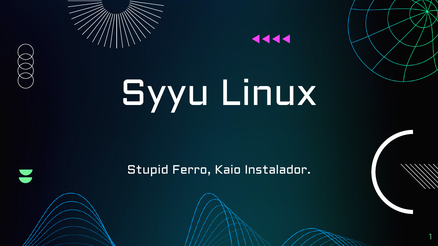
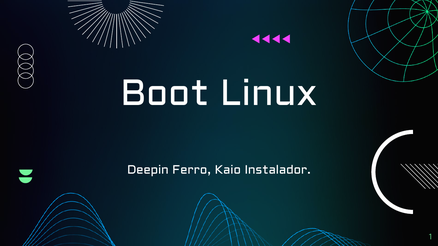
Syyu: Syyu -> Boot
Stupid: Stupid -> Deepin
